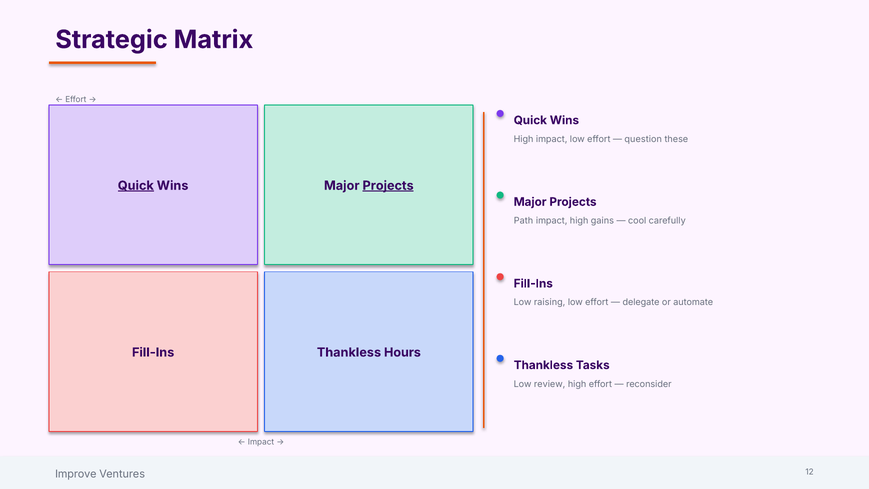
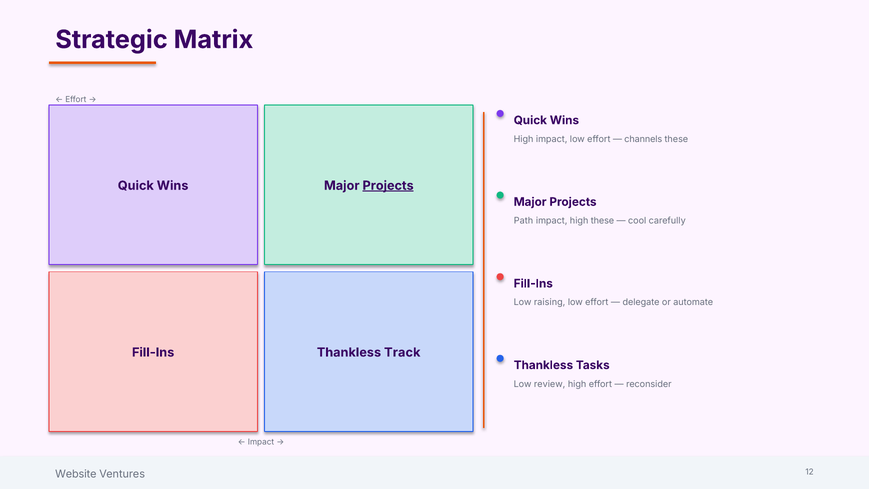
question: question -> channels
Quick at (136, 186) underline: present -> none
high gains: gains -> these
Hours: Hours -> Track
Improve: Improve -> Website
